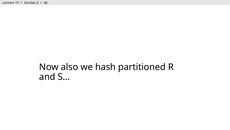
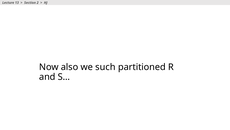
hash: hash -> such
